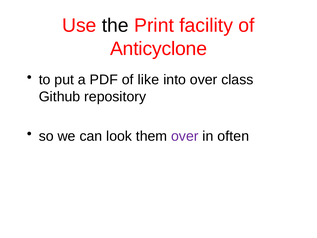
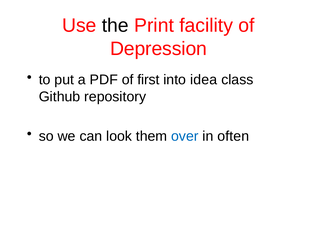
Anticyclone: Anticyclone -> Depression
like: like -> first
into over: over -> idea
over at (185, 136) colour: purple -> blue
